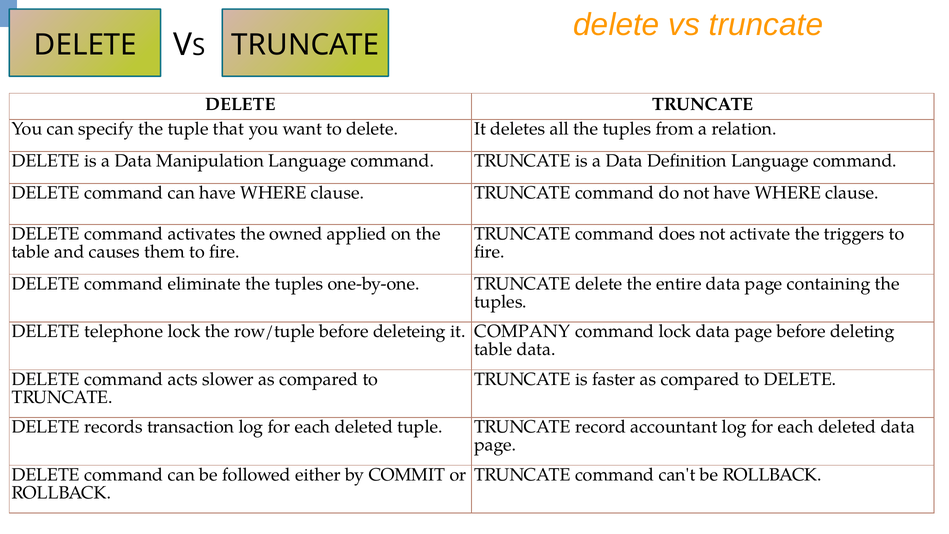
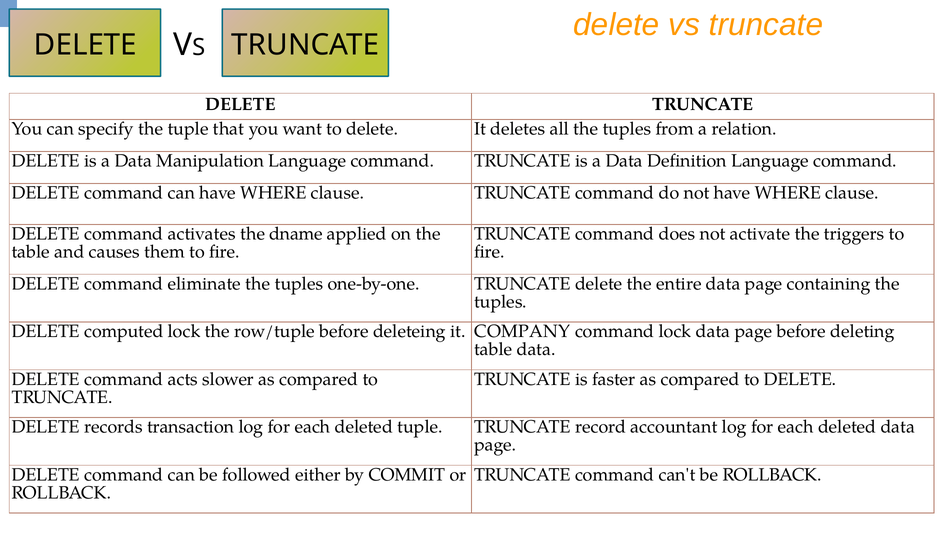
owned: owned -> dname
telephone: telephone -> computed
